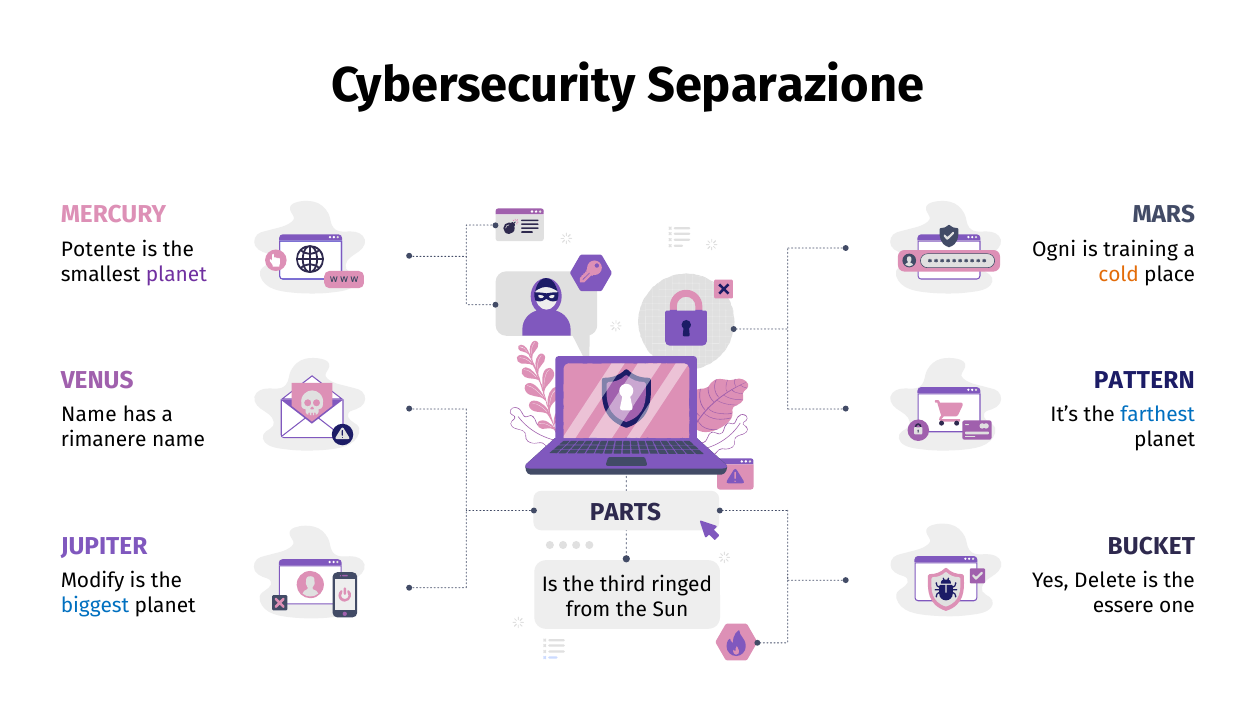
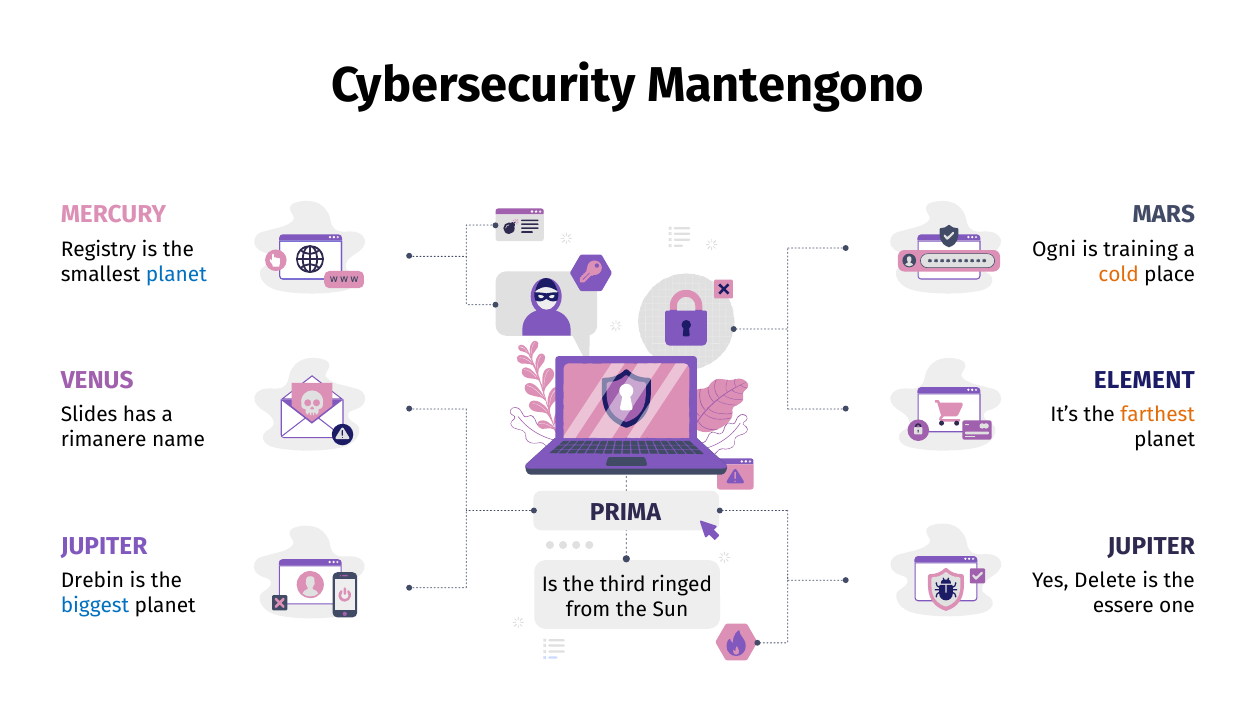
Separazione: Separazione -> Mantengono
Potente: Potente -> Registry
planet at (176, 274) colour: purple -> blue
PATTERN: PATTERN -> ELEMENT
Name at (89, 414): Name -> Slides
farthest colour: blue -> orange
PARTS: PARTS -> PRIMA
BUCKET at (1151, 546): BUCKET -> JUPITER
Modify: Modify -> Drebin
